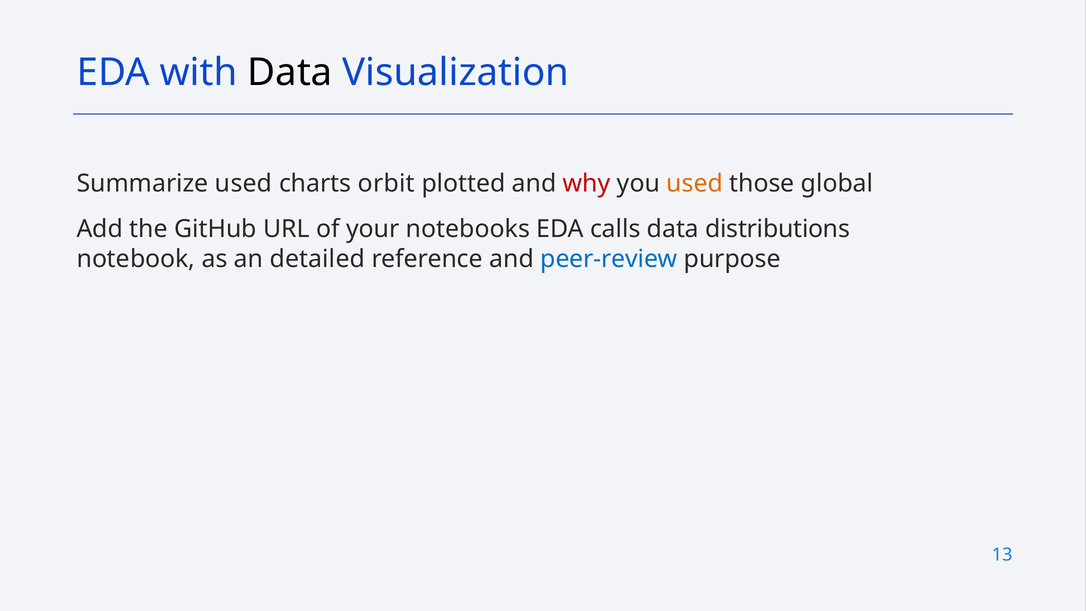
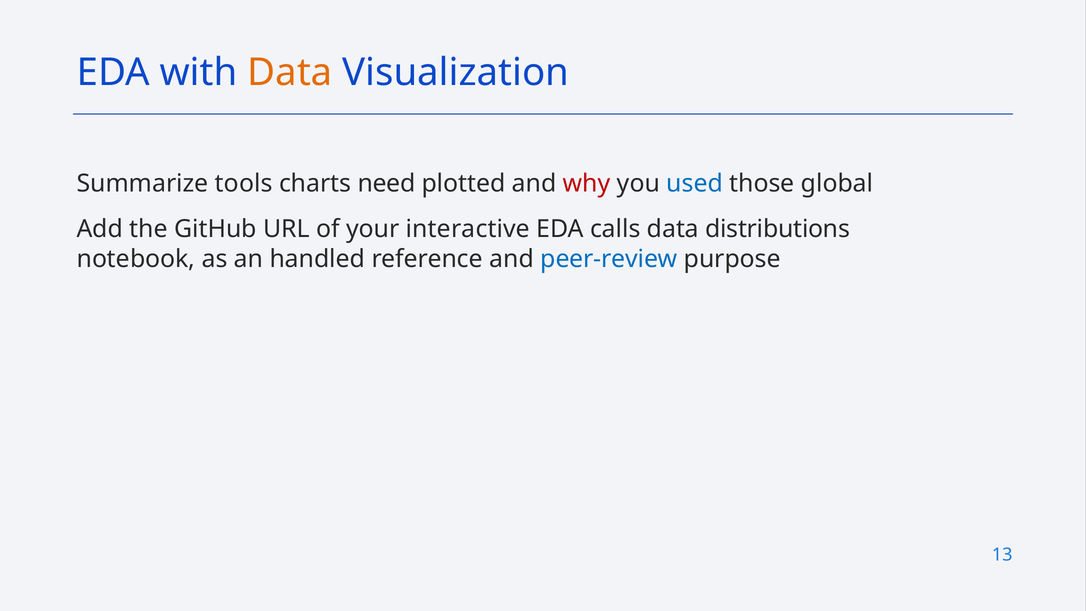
Data at (290, 73) colour: black -> orange
Summarize used: used -> tools
orbit: orbit -> need
used at (695, 183) colour: orange -> blue
notebooks: notebooks -> interactive
detailed: detailed -> handled
